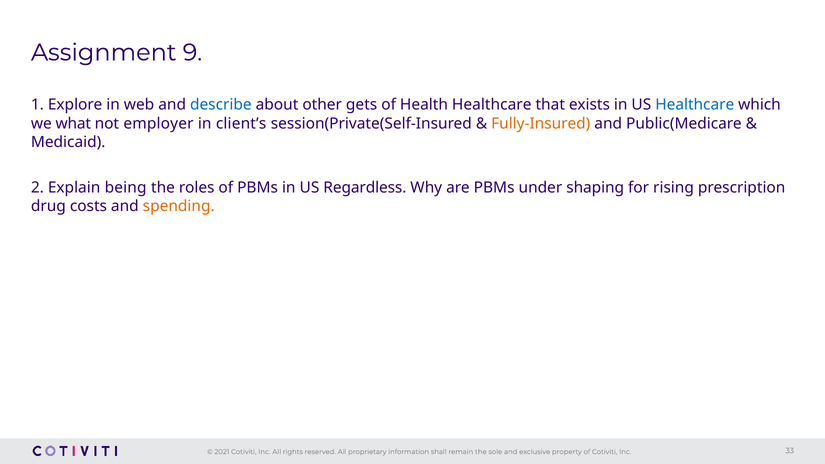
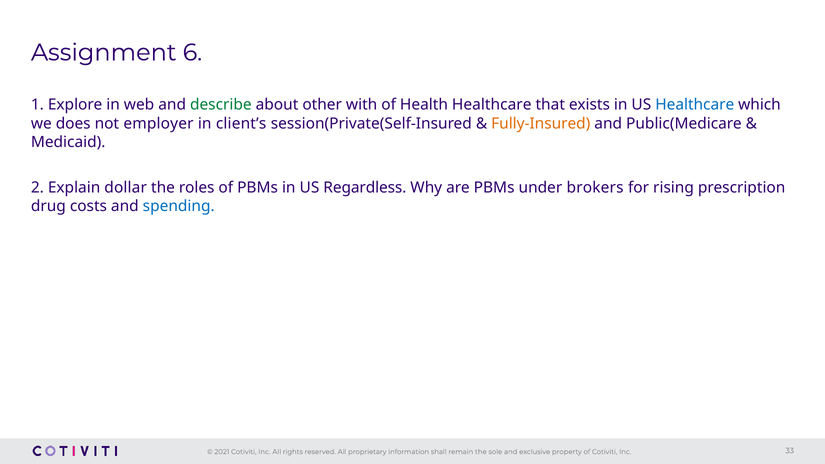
9: 9 -> 6
describe colour: blue -> green
gets: gets -> with
what: what -> does
being: being -> dollar
shaping: shaping -> brokers
spending colour: orange -> blue
